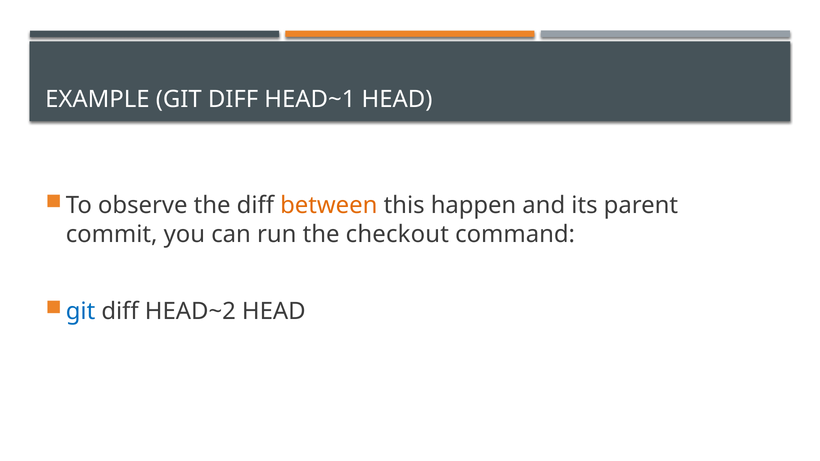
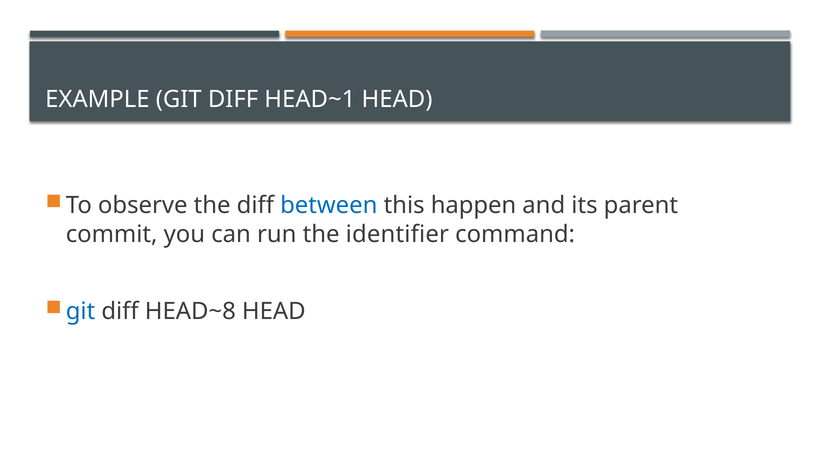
between colour: orange -> blue
checkout: checkout -> identifier
HEAD~2: HEAD~2 -> HEAD~8
